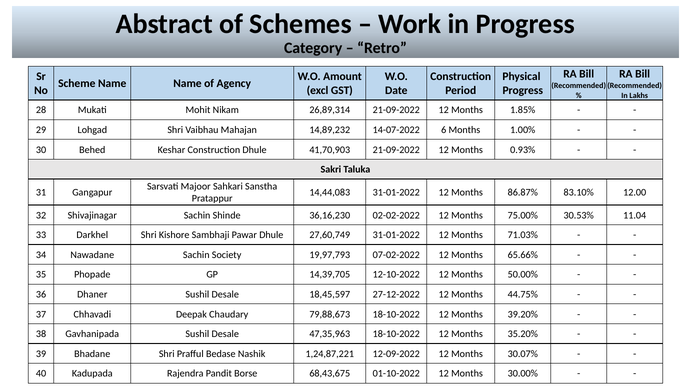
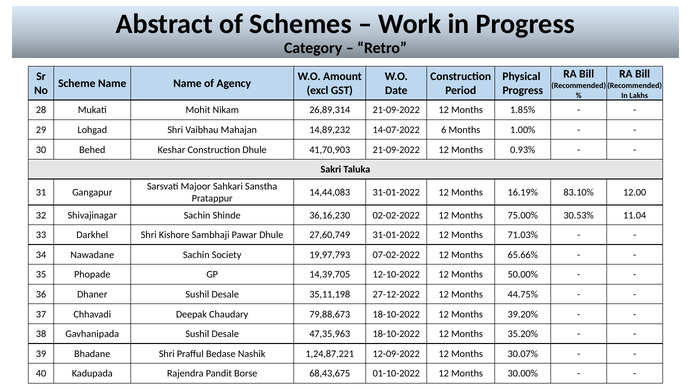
86.87%: 86.87% -> 16.19%
18,45,597: 18,45,597 -> 35,11,198
